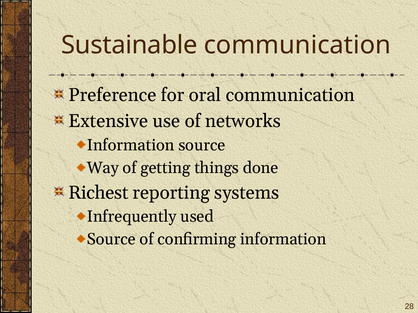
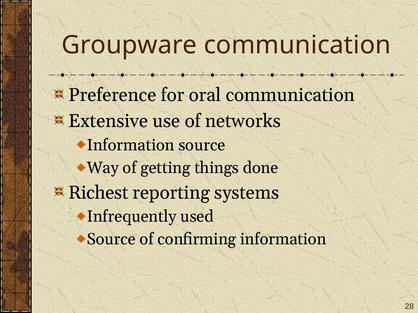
Sustainable: Sustainable -> Groupware
